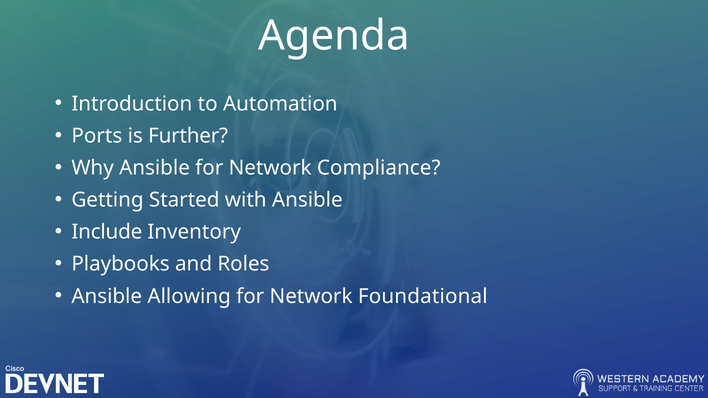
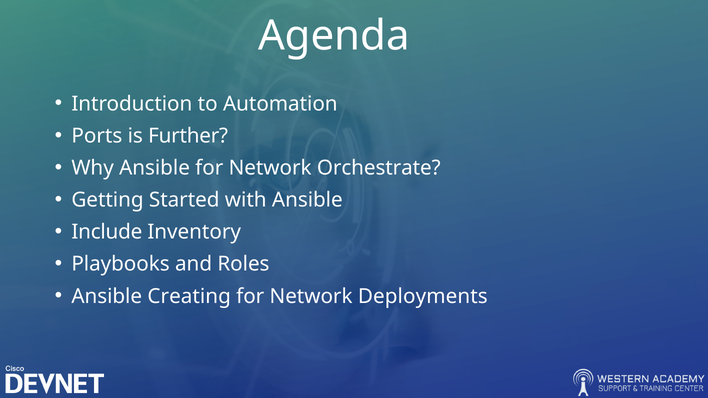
Compliance: Compliance -> Orchestrate
Allowing: Allowing -> Creating
Foundational: Foundational -> Deployments
